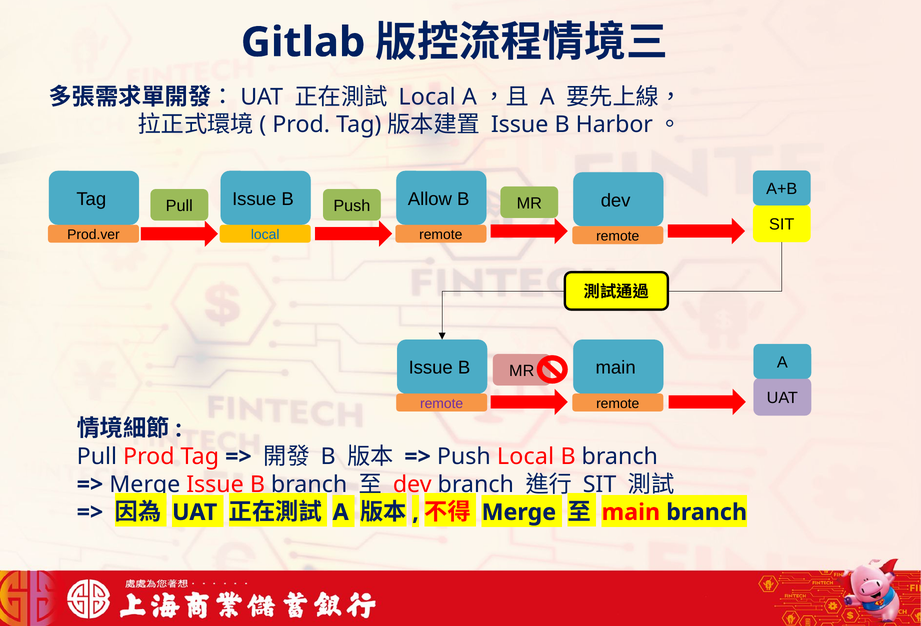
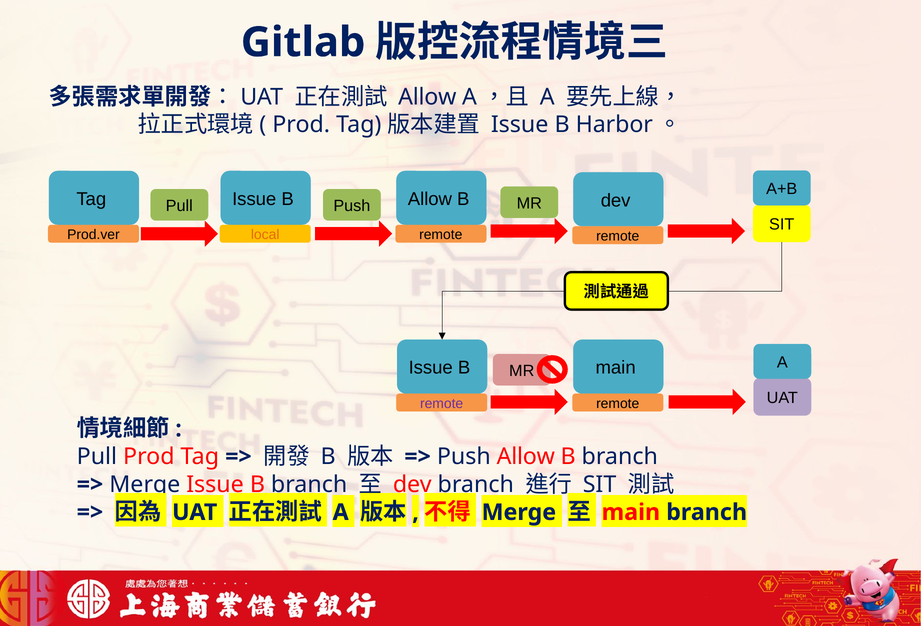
Local at (427, 97): Local -> Allow
local at (265, 235) colour: blue -> orange
Local at (526, 457): Local -> Allow
